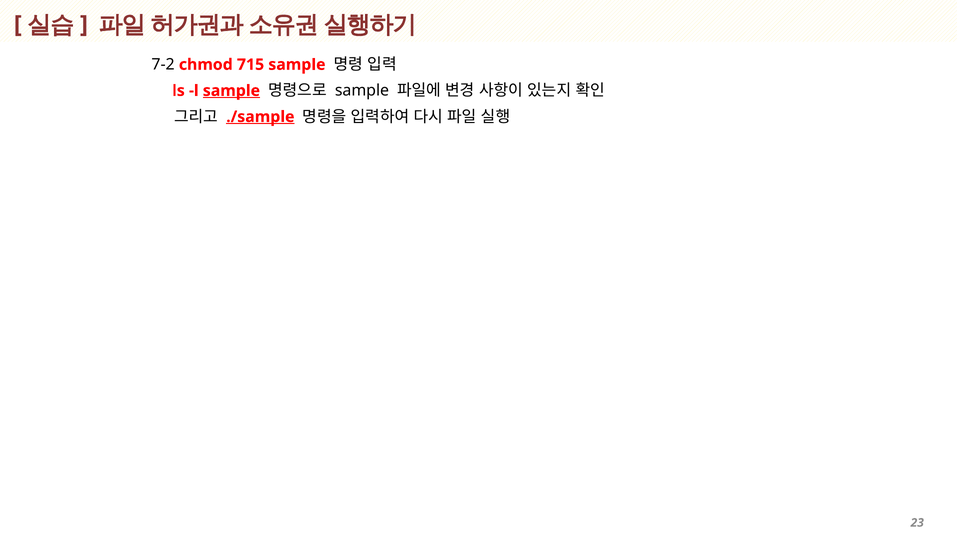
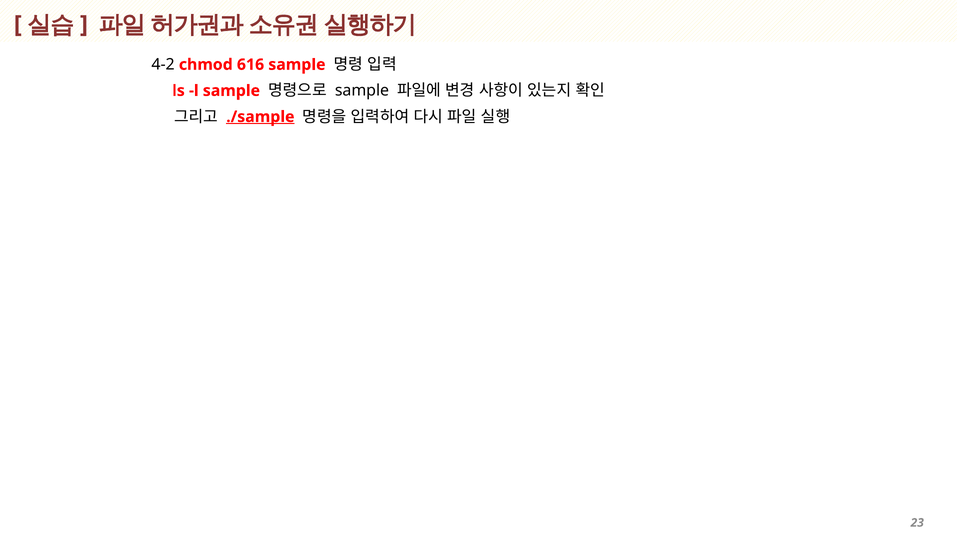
7-2: 7-2 -> 4-2
715: 715 -> 616
sample at (231, 91) underline: present -> none
